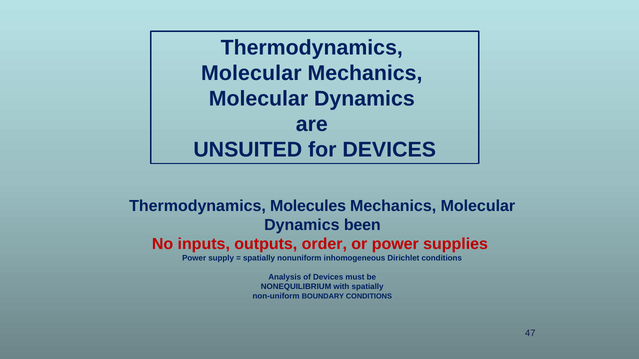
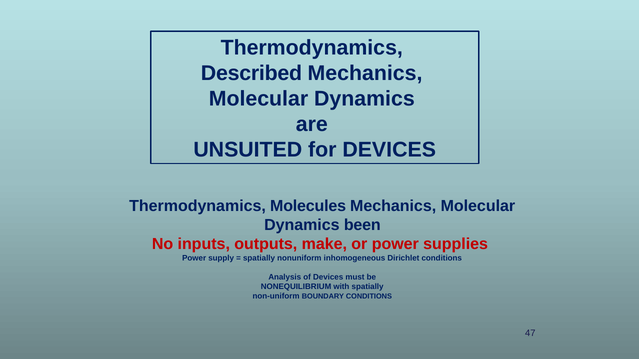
Molecular at (251, 73): Molecular -> Described
order: order -> make
